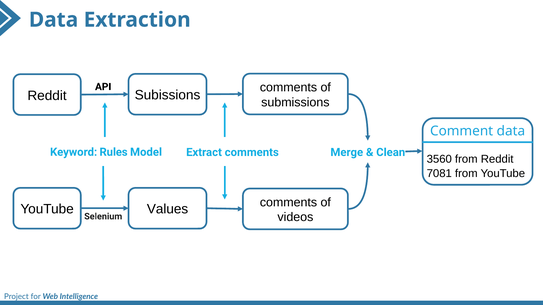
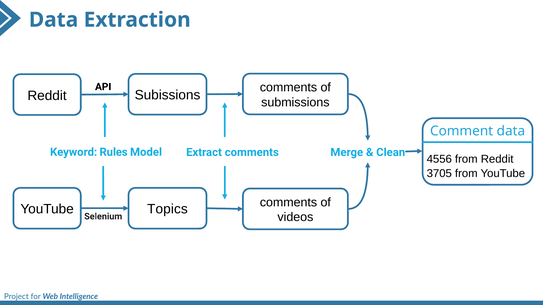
3560: 3560 -> 4556
7081: 7081 -> 3705
Values: Values -> Topics
